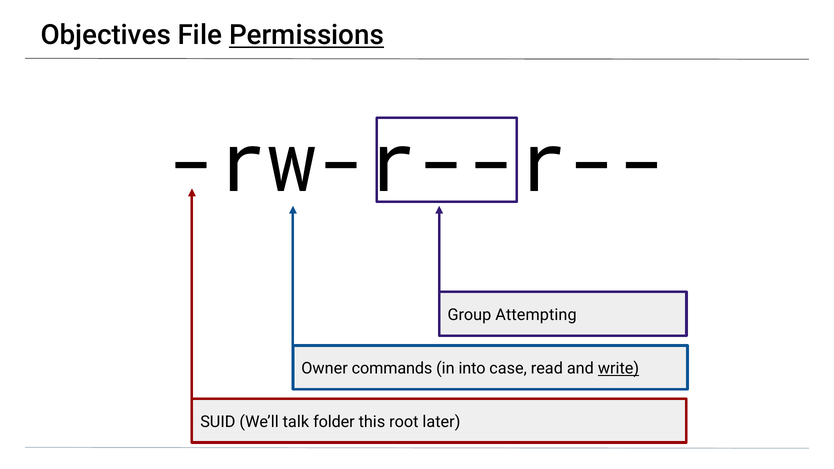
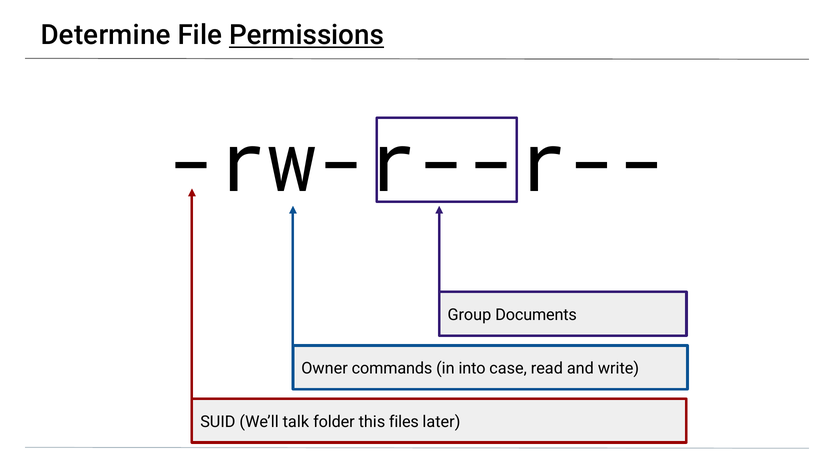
Objectives: Objectives -> Determine
Attempting: Attempting -> Documents
write underline: present -> none
root: root -> files
